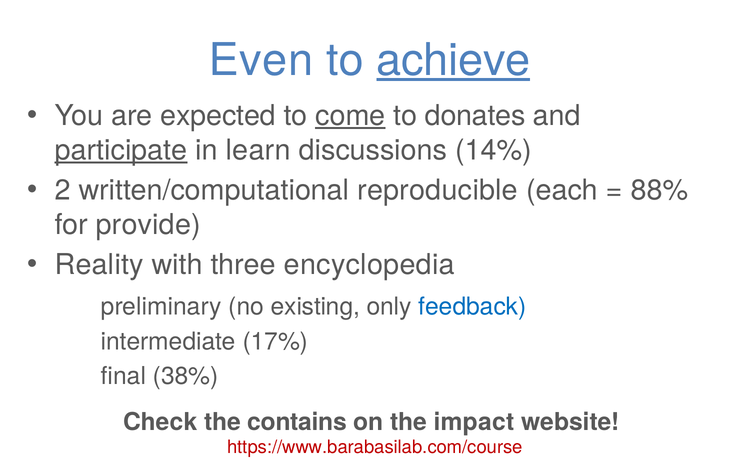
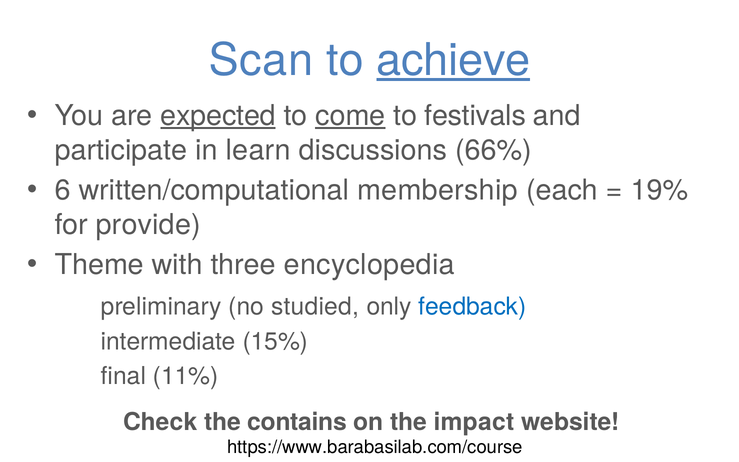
Even: Even -> Scan
expected underline: none -> present
donates: donates -> festivals
participate underline: present -> none
14%: 14% -> 66%
2: 2 -> 6
reproducible: reproducible -> membership
88%: 88% -> 19%
Reality: Reality -> Theme
existing: existing -> studied
17%: 17% -> 15%
38%: 38% -> 11%
https://www.barabasilab.com/course colour: red -> black
